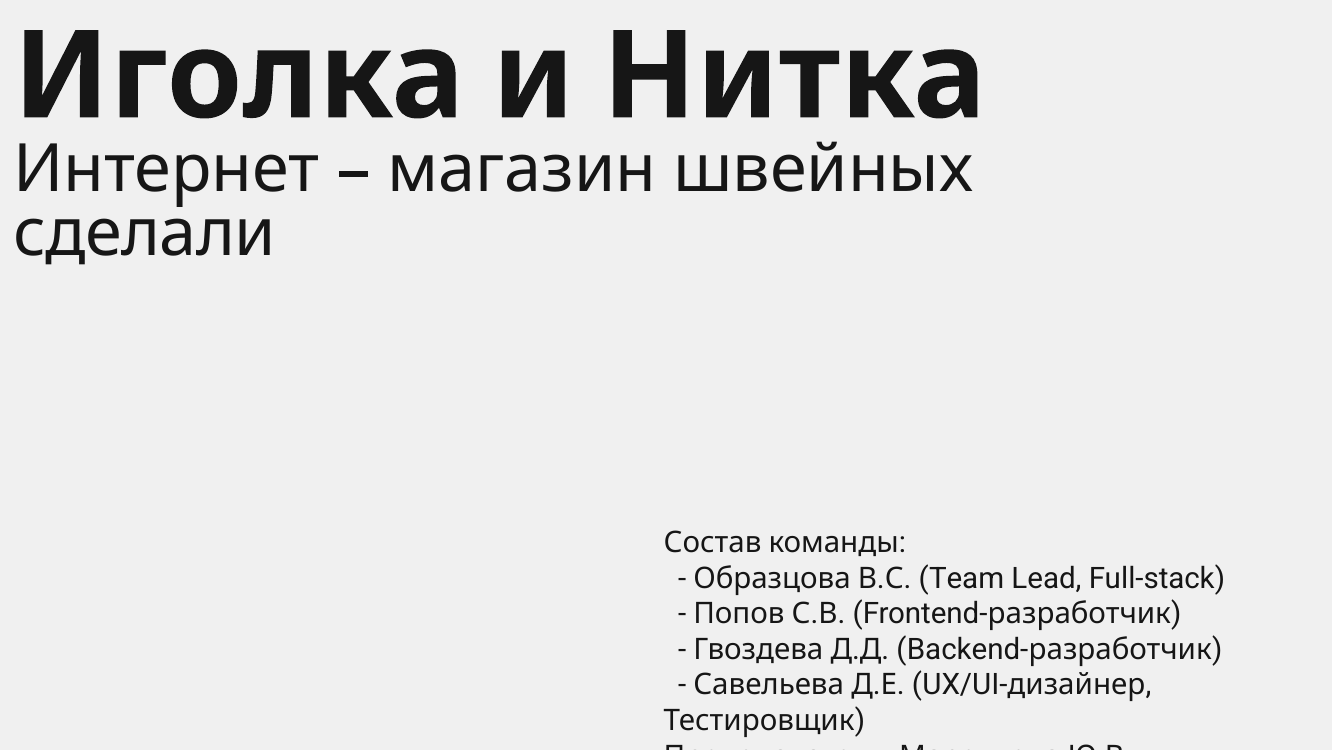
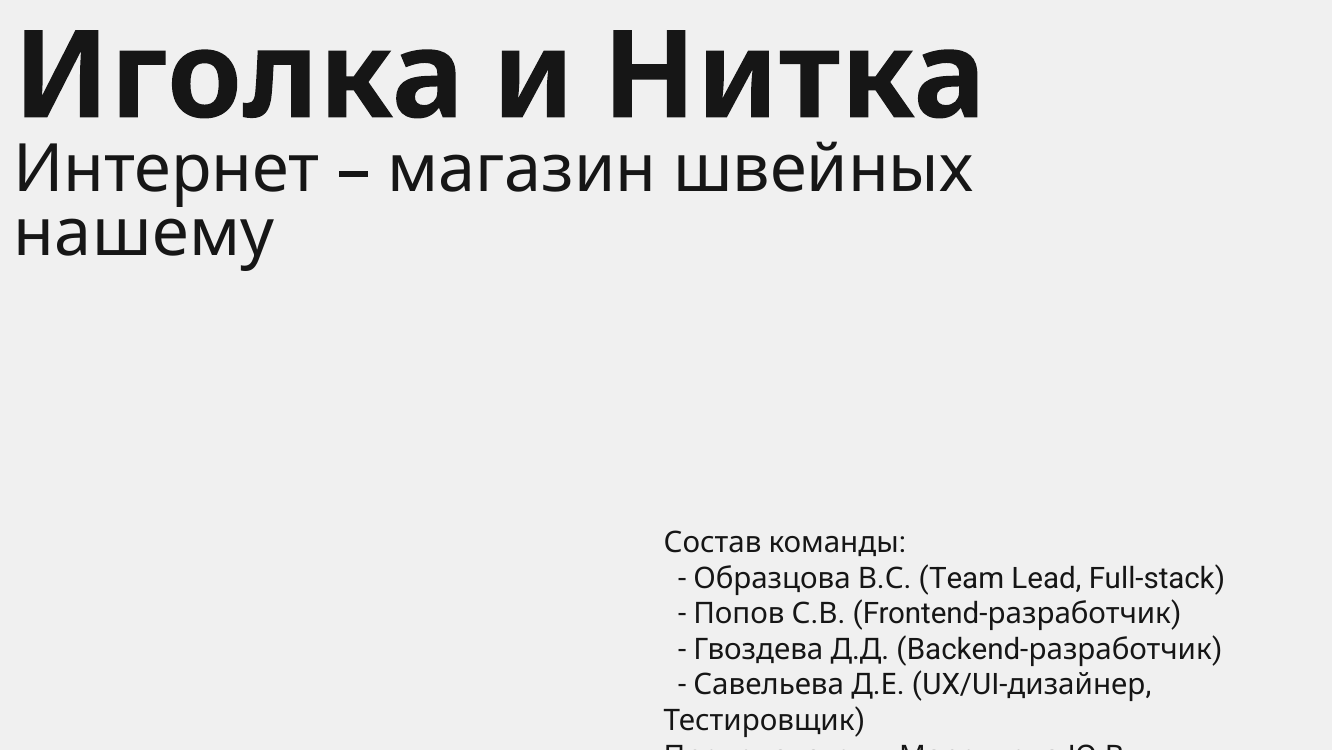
сделали: сделали -> нашему
